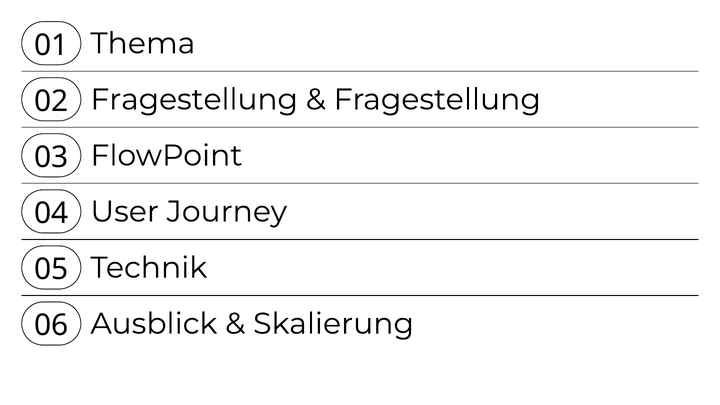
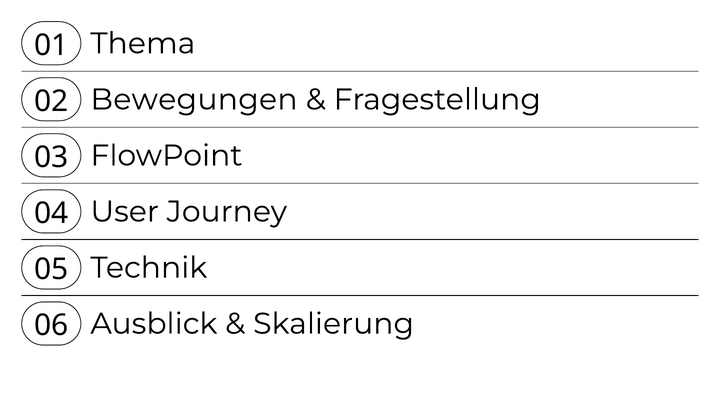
02 Fragestellung: Fragestellung -> Bewegungen
